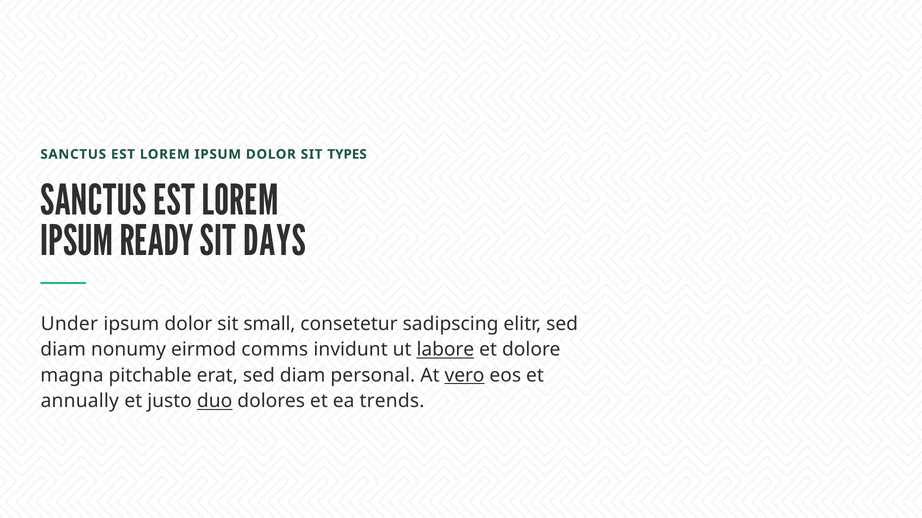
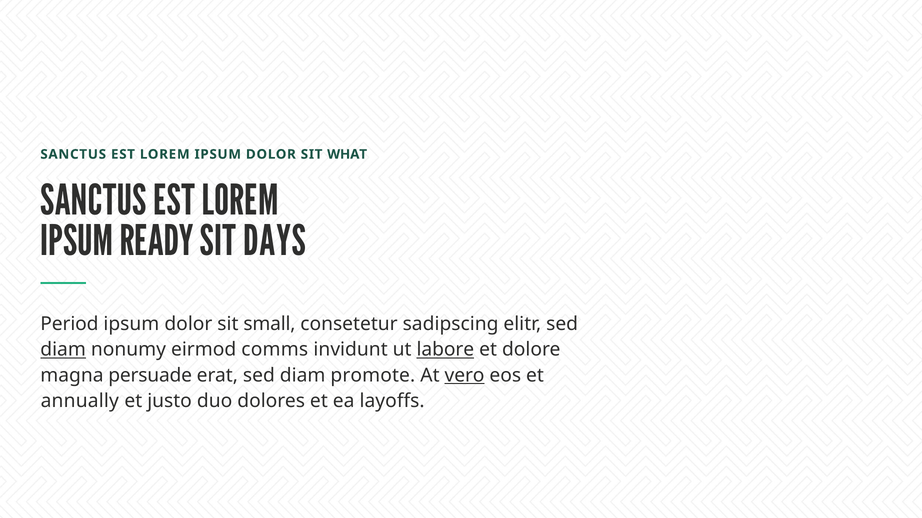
TYPES: TYPES -> WHAT
Under: Under -> Period
diam at (63, 350) underline: none -> present
pitchable: pitchable -> persuade
personal: personal -> promote
duo underline: present -> none
trends: trends -> layoffs
